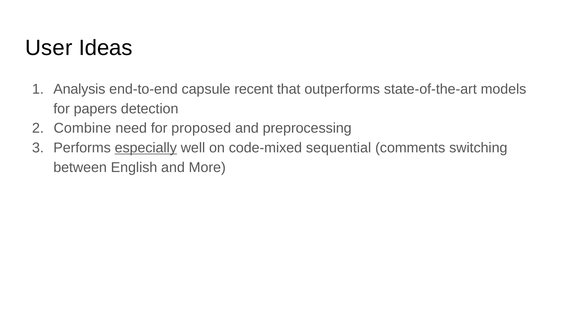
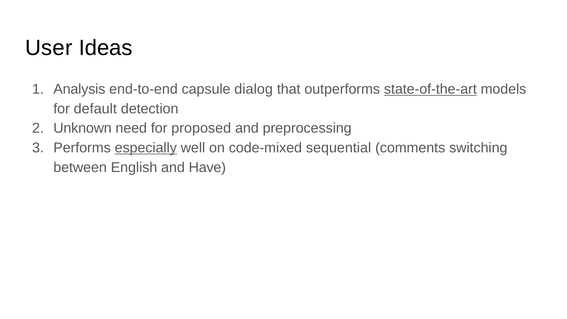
recent: recent -> dialog
state-of-the-art underline: none -> present
papers: papers -> default
Combine: Combine -> Unknown
More: More -> Have
